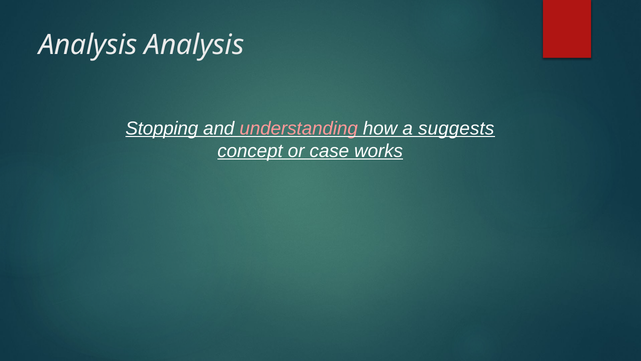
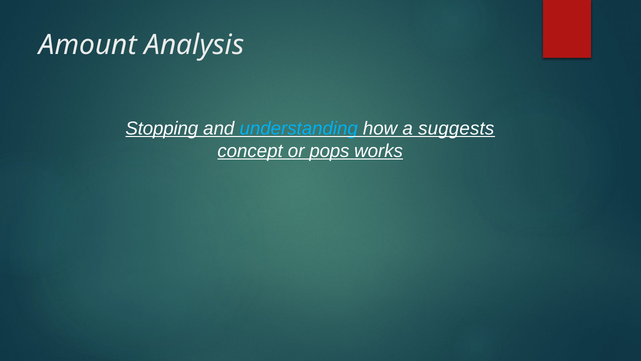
Analysis at (88, 45): Analysis -> Amount
understanding colour: pink -> light blue
case: case -> pops
